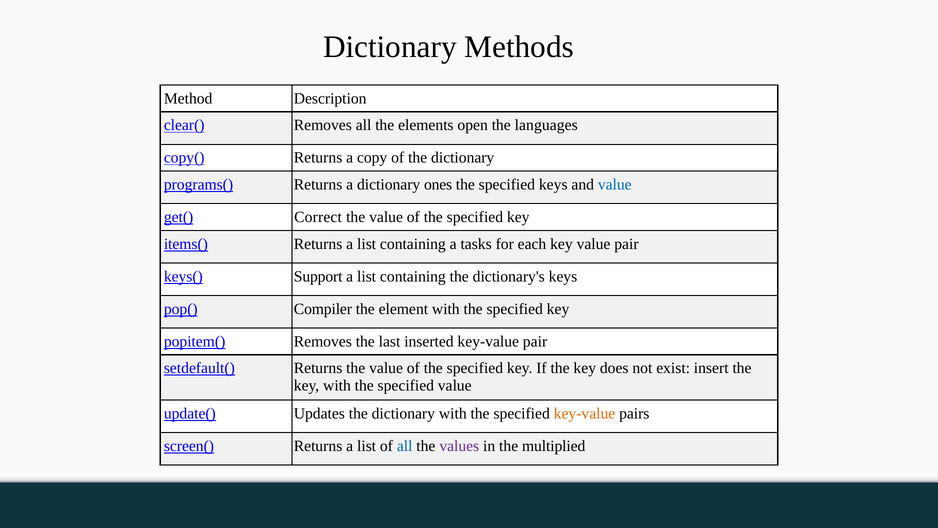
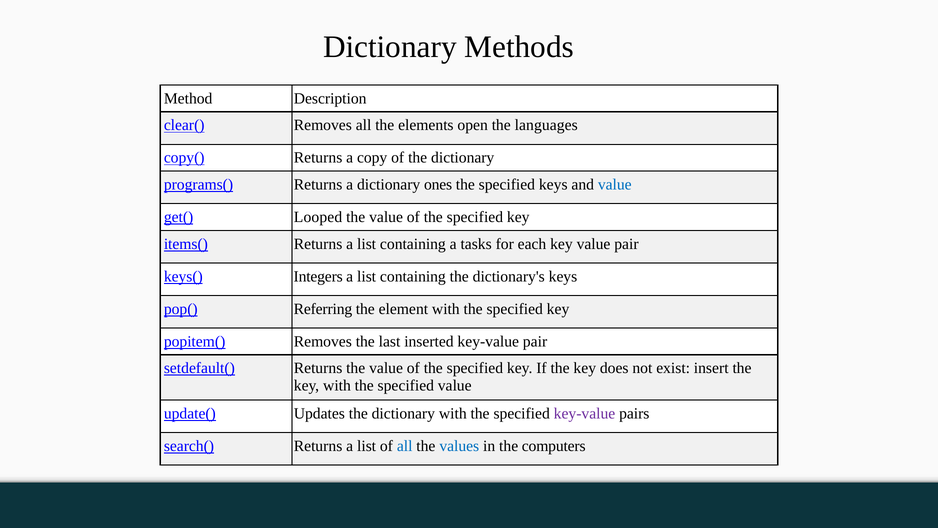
Correct: Correct -> Looped
Support: Support -> Integers
Compiler: Compiler -> Referring
key-value at (585, 413) colour: orange -> purple
screen(: screen( -> search(
values colour: purple -> blue
multiplied: multiplied -> computers
